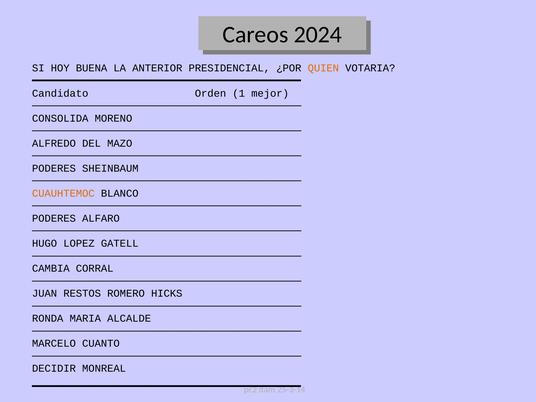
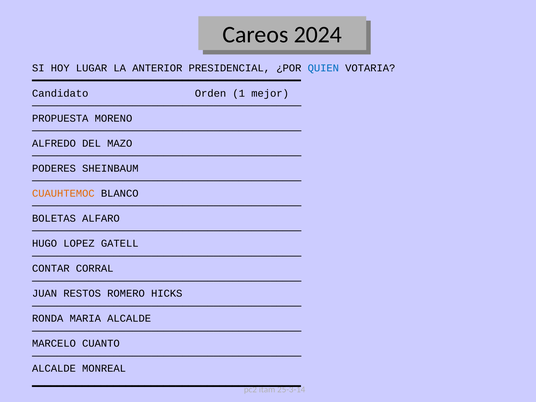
BUENA: BUENA -> LUGAR
QUIEN colour: orange -> blue
CONSOLIDA: CONSOLIDA -> PROPUESTA
PODERES at (54, 218): PODERES -> BOLETAS
CAMBIA: CAMBIA -> CONTAR
DECIDIR at (54, 369): DECIDIR -> ALCALDE
